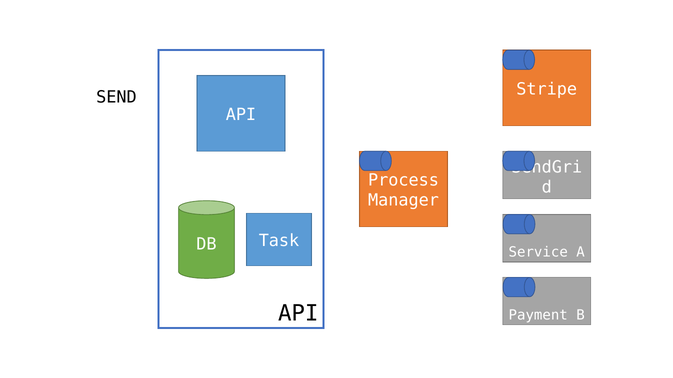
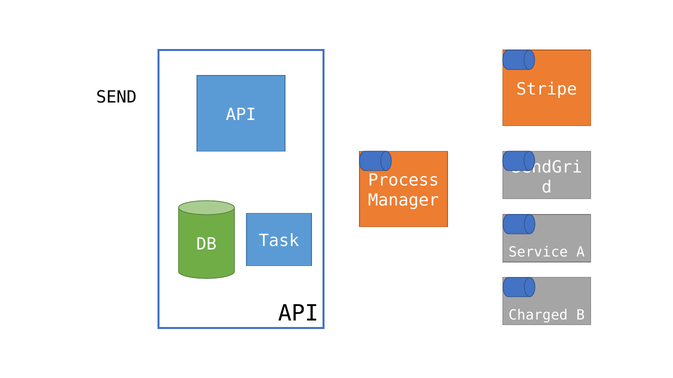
Payment: Payment -> Charged
